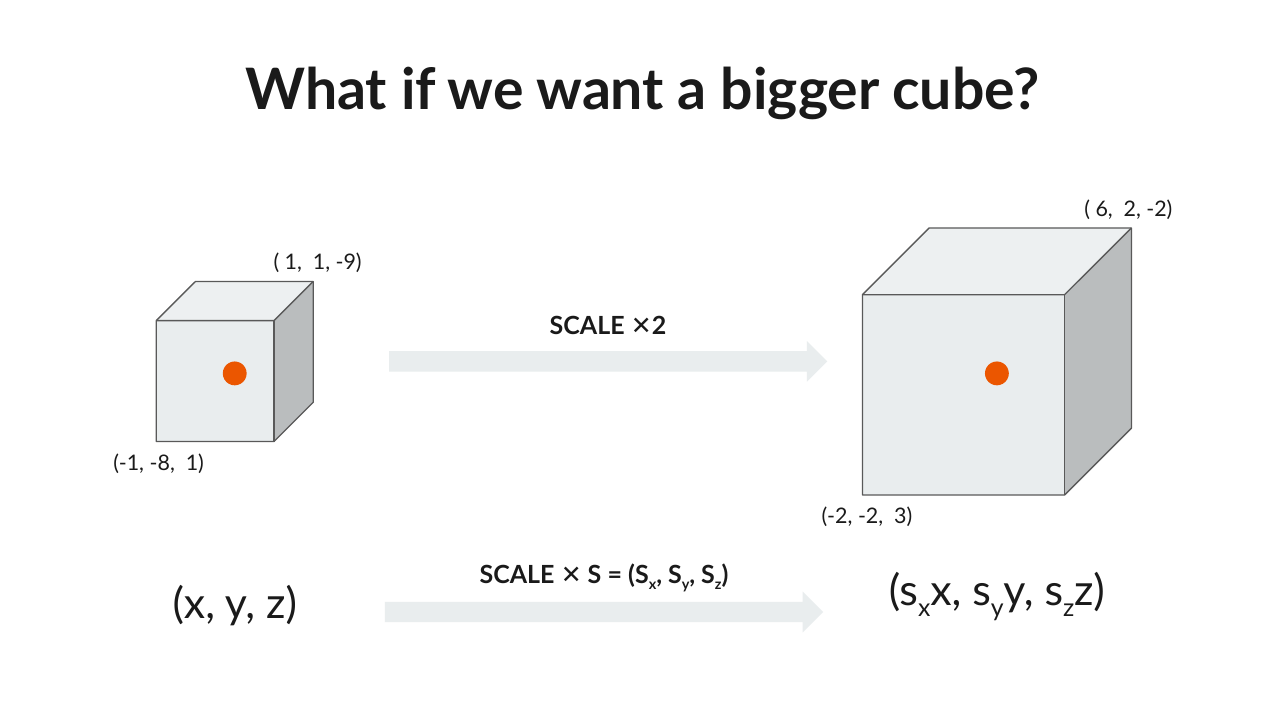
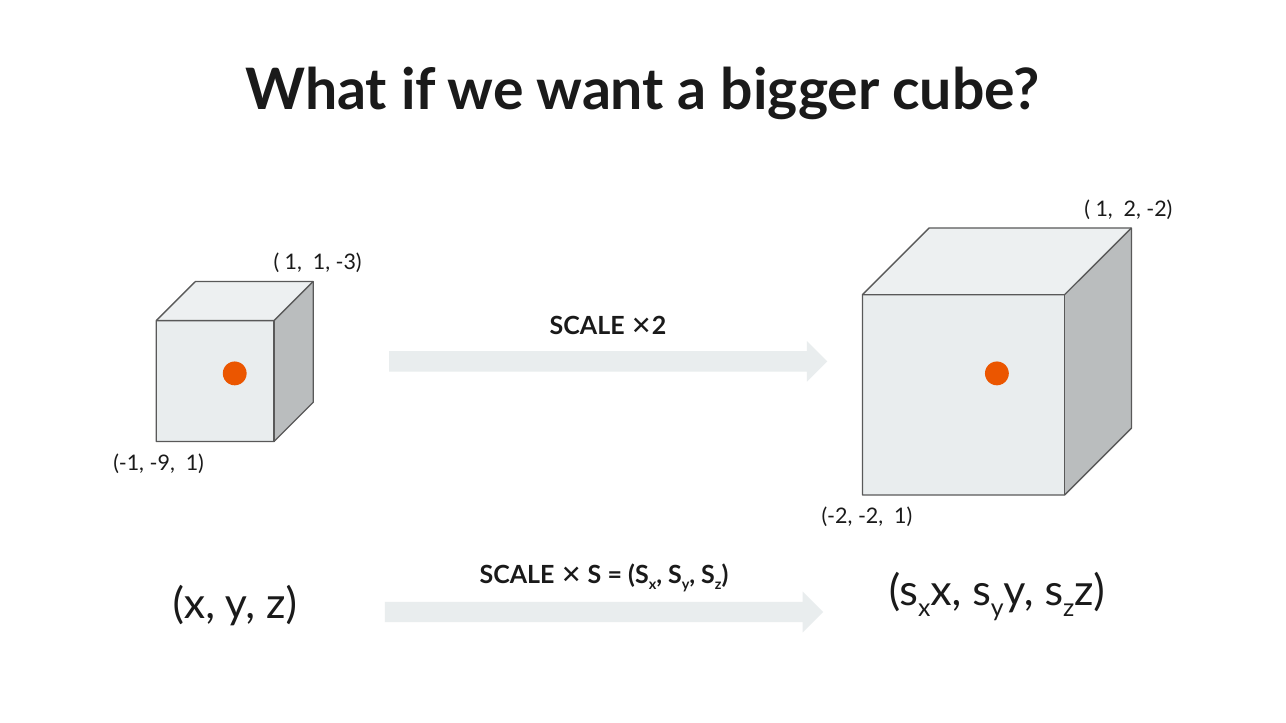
6 at (1104, 209): 6 -> 1
-9: -9 -> -3
-8: -8 -> -9
-2 3: 3 -> 1
